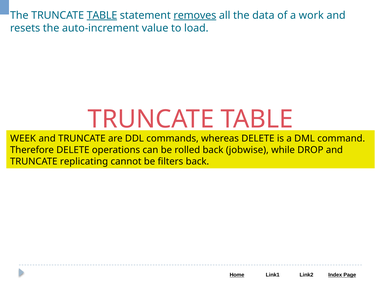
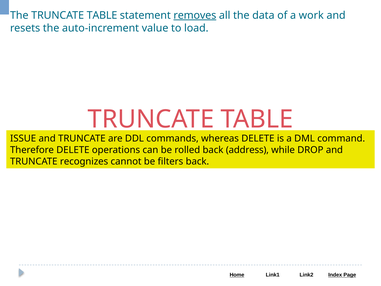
TABLE at (102, 15) underline: present -> none
WEEK: WEEK -> ISSUE
jobwise: jobwise -> address
replicating: replicating -> recognizes
